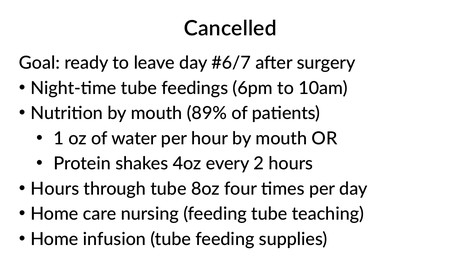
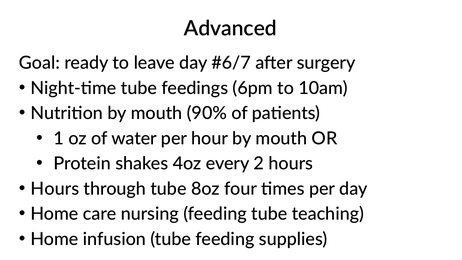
Cancelled: Cancelled -> Advanced
89%: 89% -> 90%
